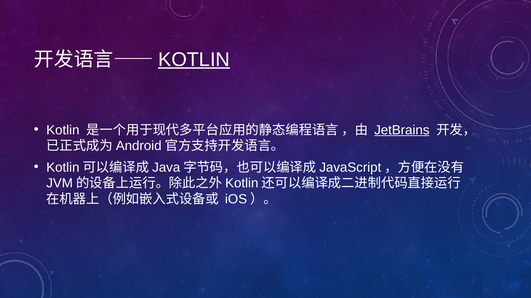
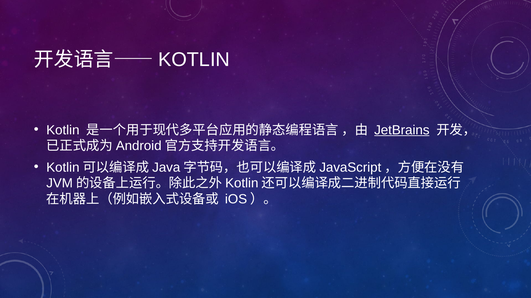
KOTLIN at (194, 60) underline: present -> none
